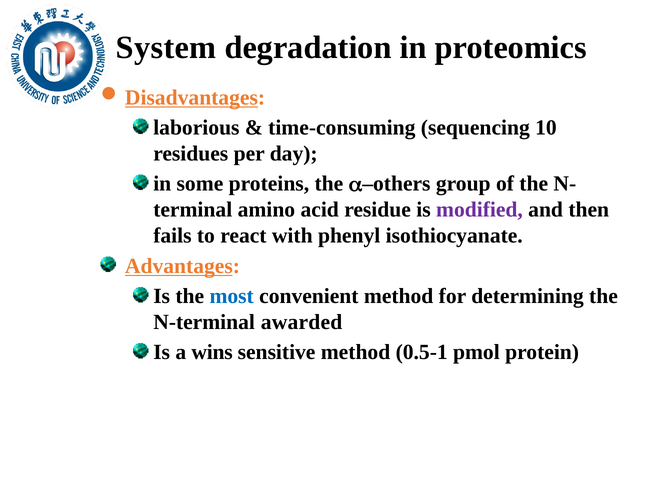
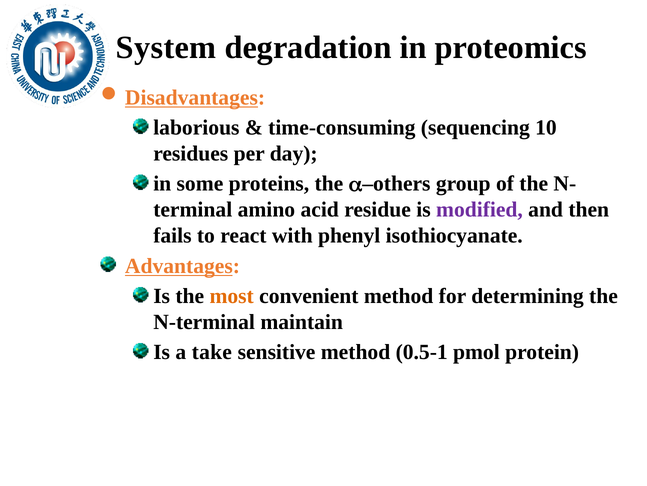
most colour: blue -> orange
awarded: awarded -> maintain
wins: wins -> take
